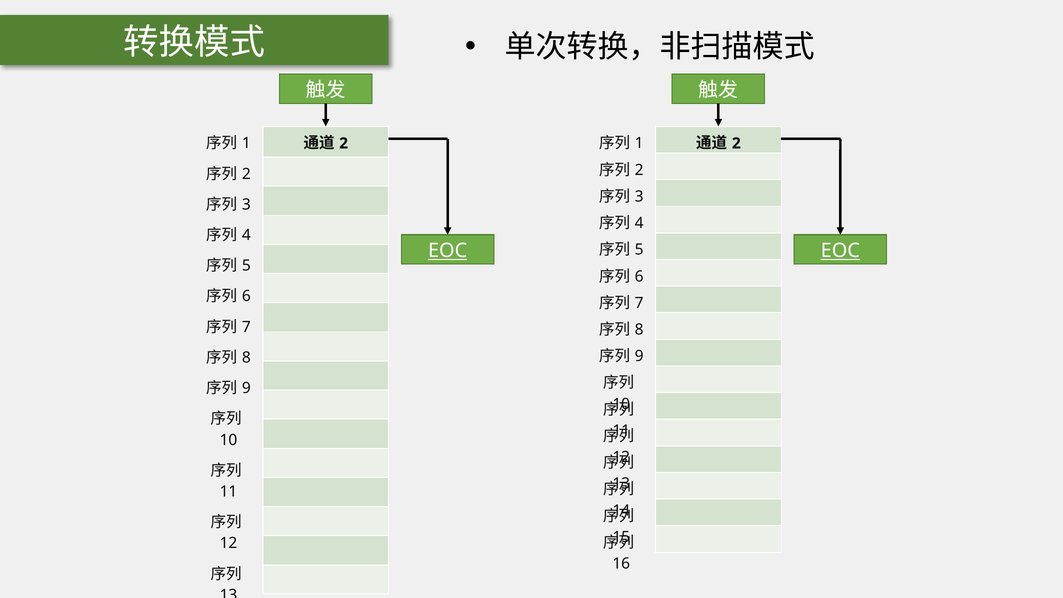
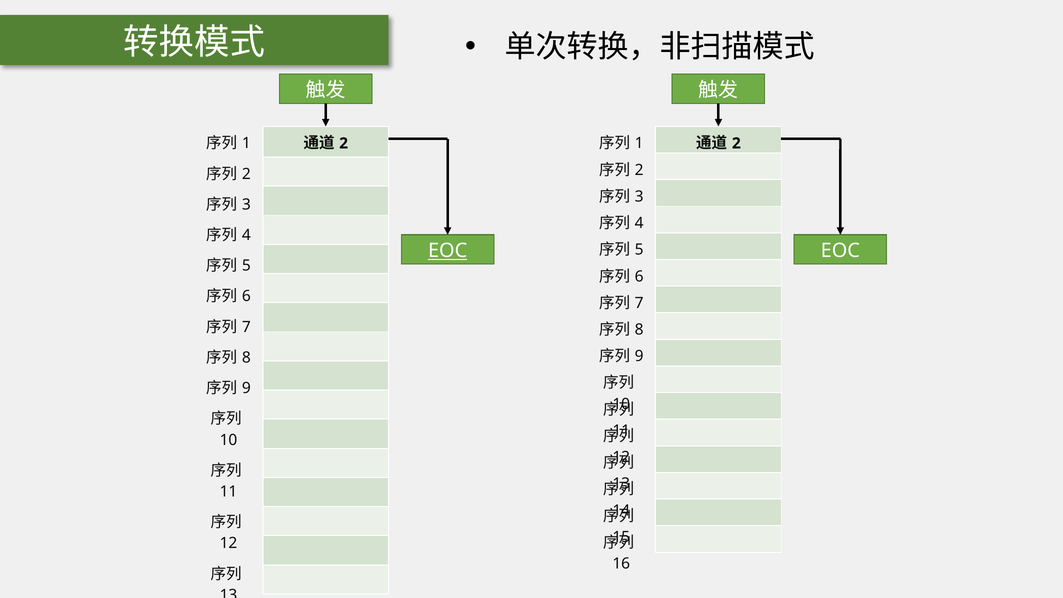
EOC at (840, 251) underline: present -> none
